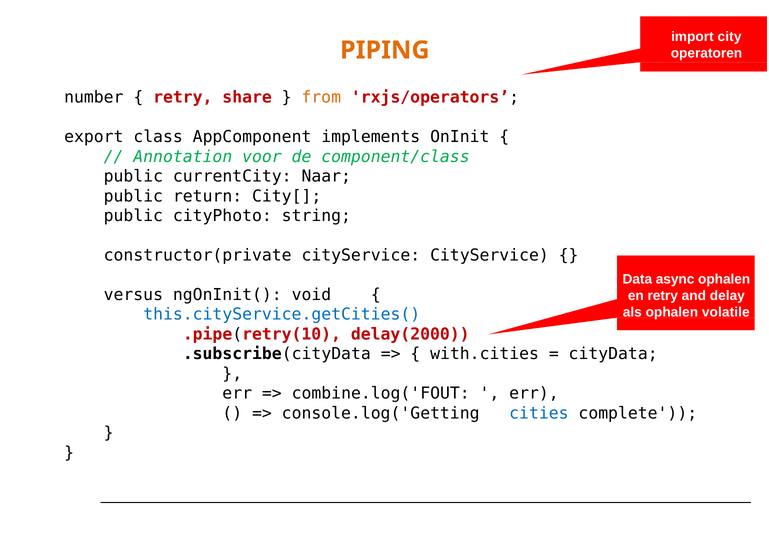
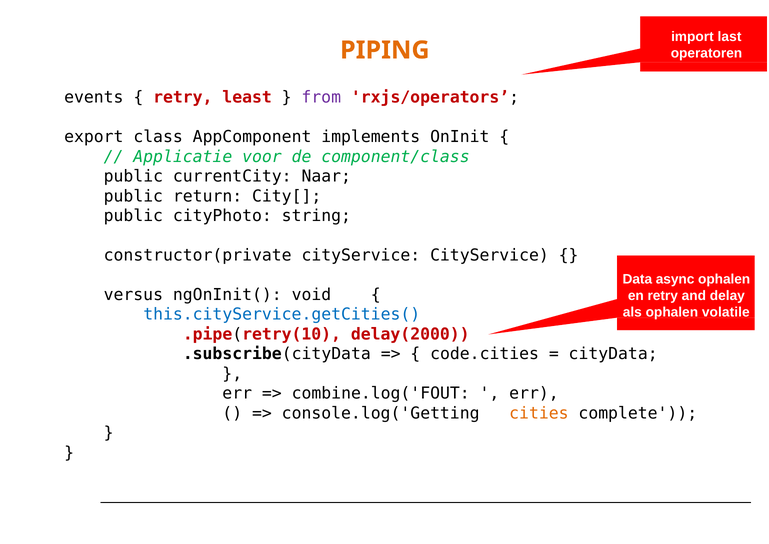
city: city -> last
number: number -> events
share: share -> least
from colour: orange -> purple
Annotation: Annotation -> Applicatie
with.cities: with.cities -> code.cities
cities colour: blue -> orange
